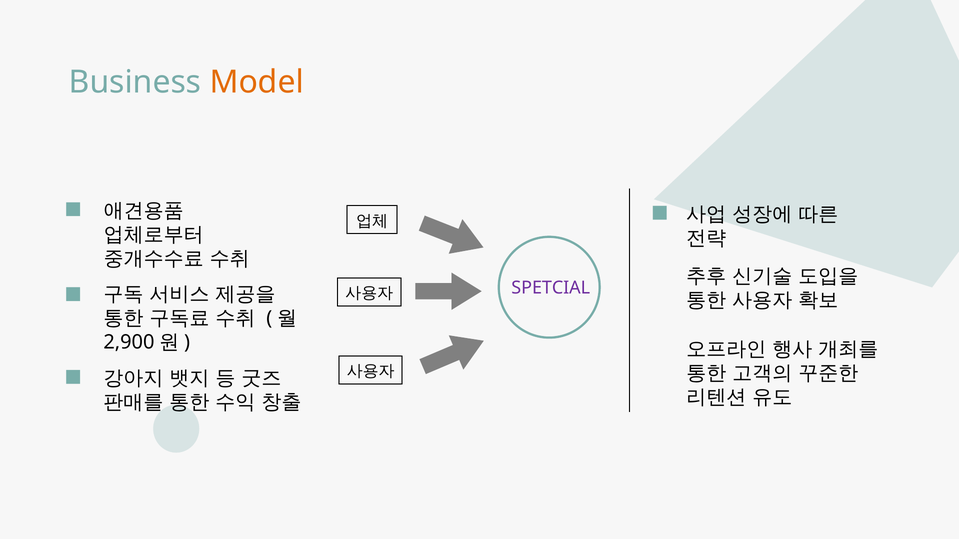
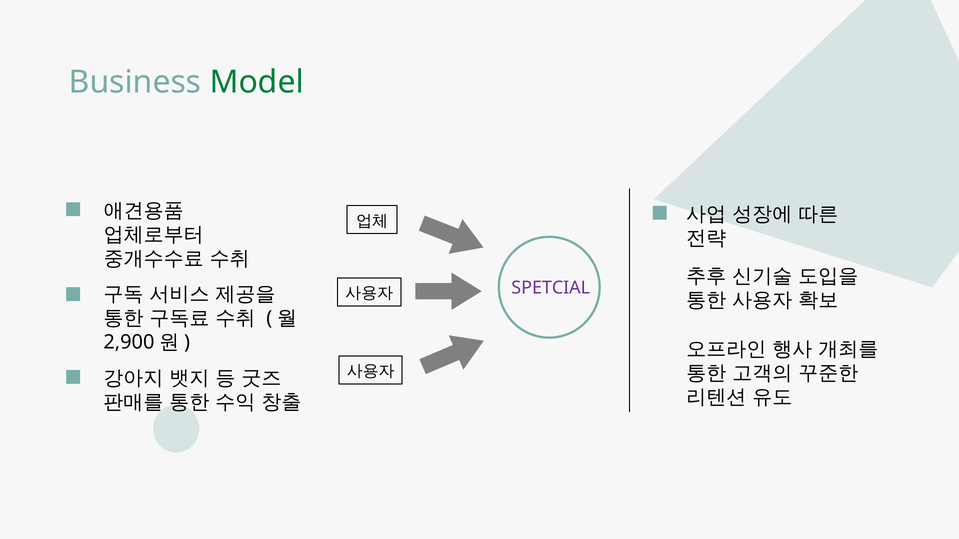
Model colour: orange -> green
